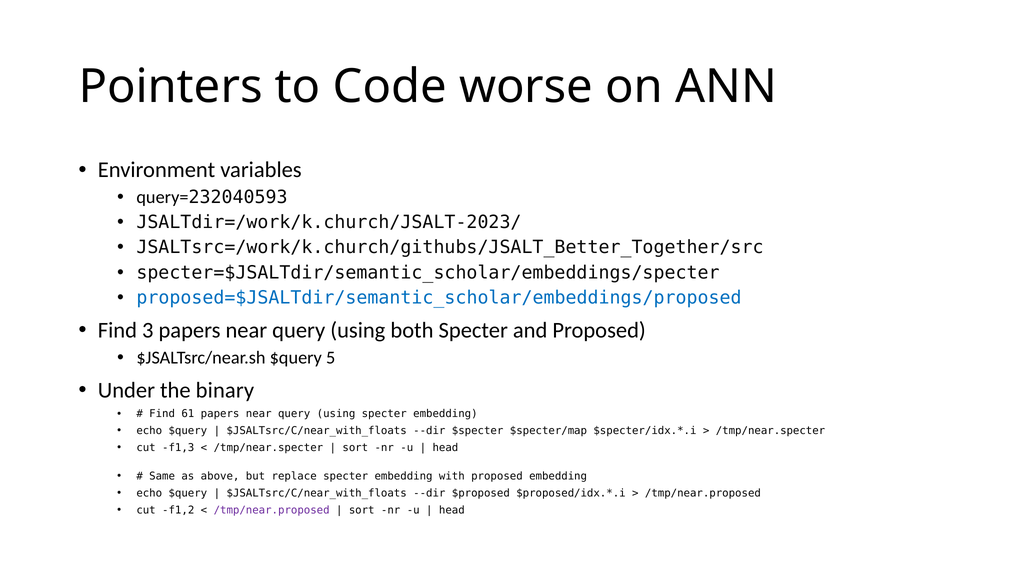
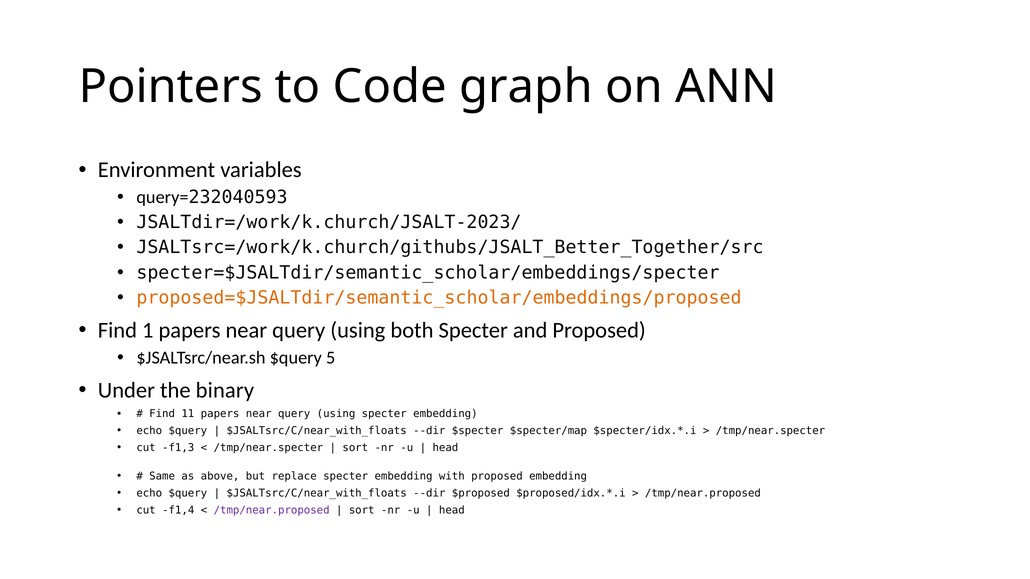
worse: worse -> graph
proposed=$JSALTdir/semantic_scholar/embeddings/proposed colour: blue -> orange
3: 3 -> 1
61: 61 -> 11
f1,2: f1,2 -> f1,4
